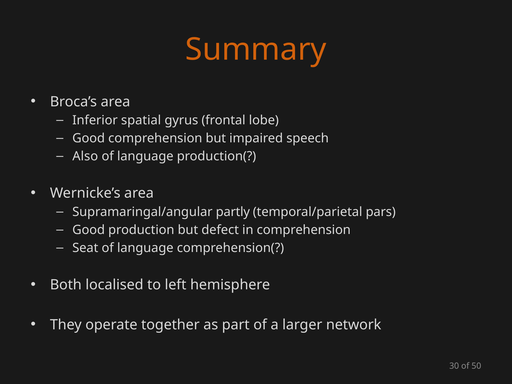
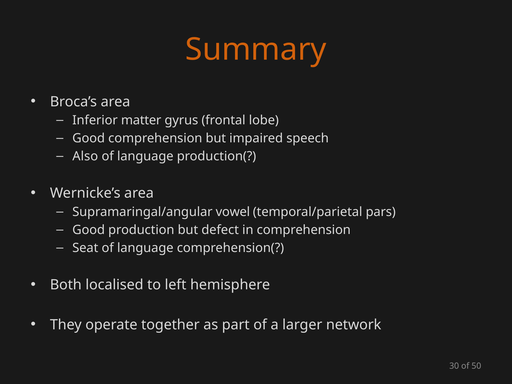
spatial: spatial -> matter
partly: partly -> vowel
